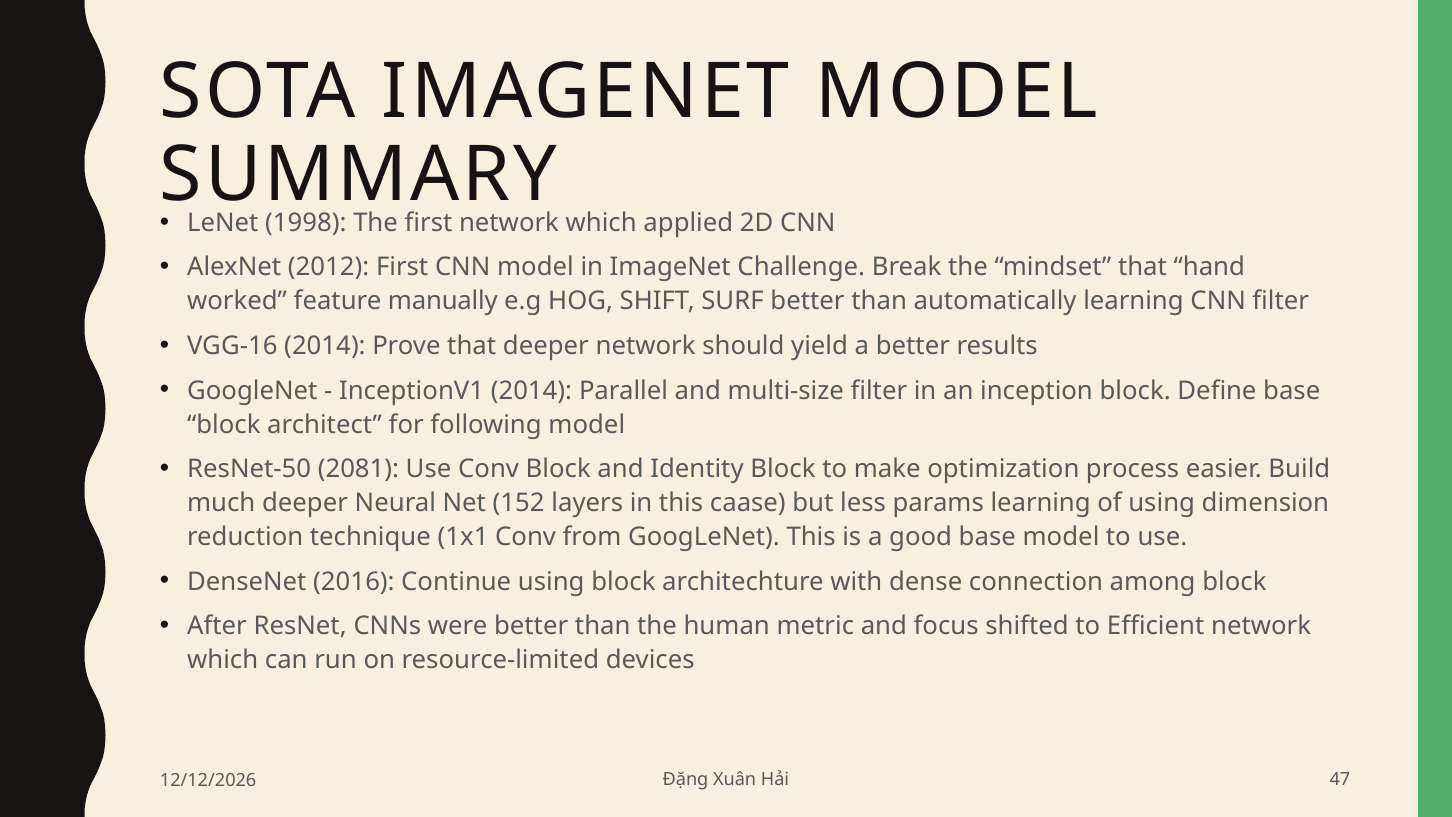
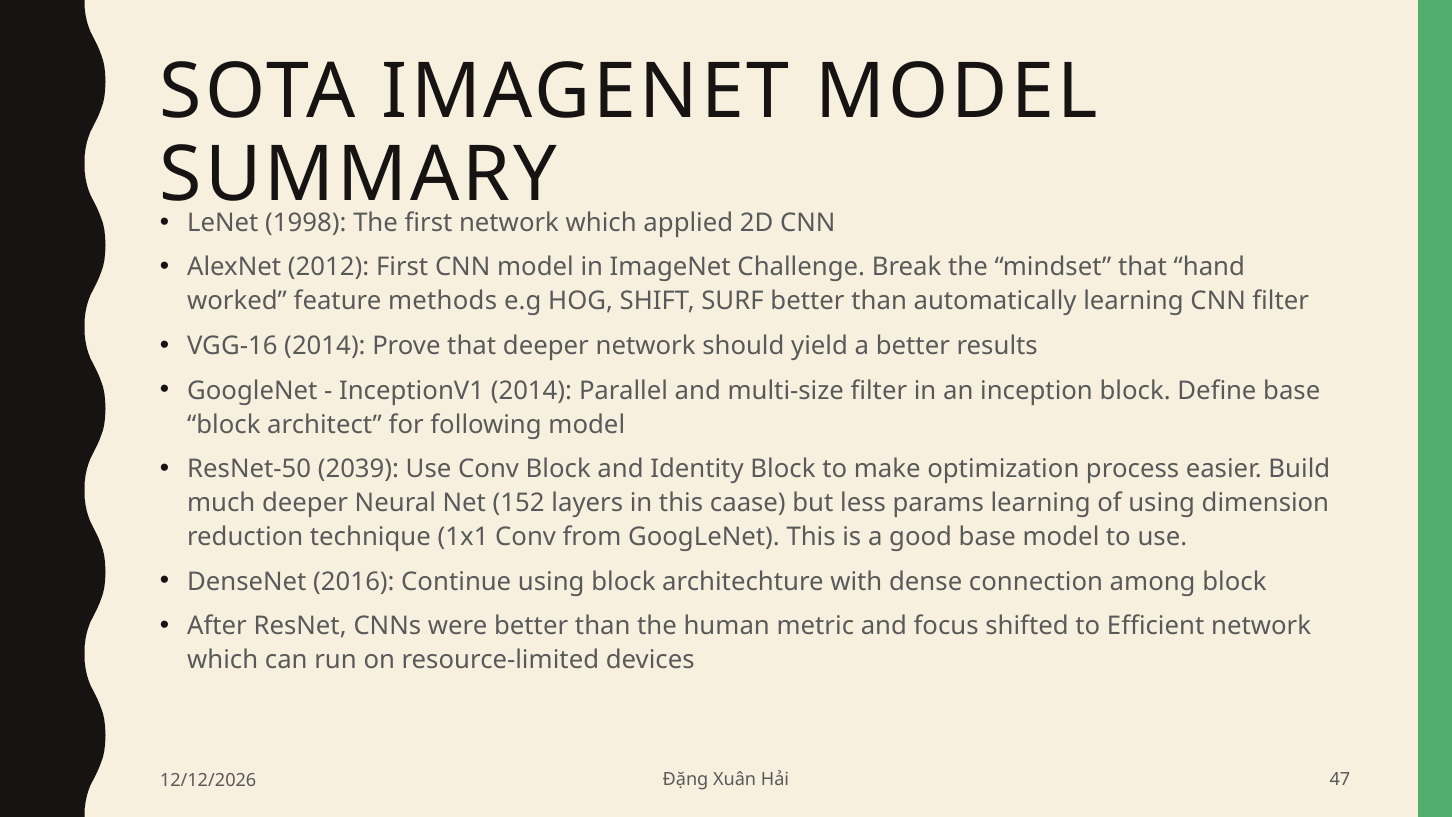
manually: manually -> methods
2081: 2081 -> 2039
